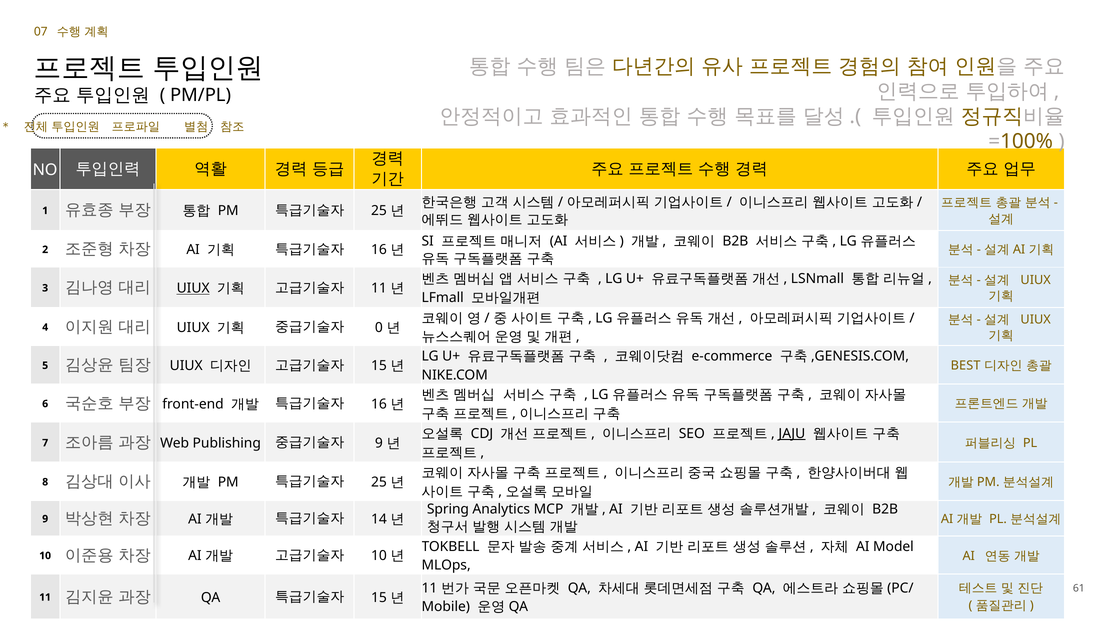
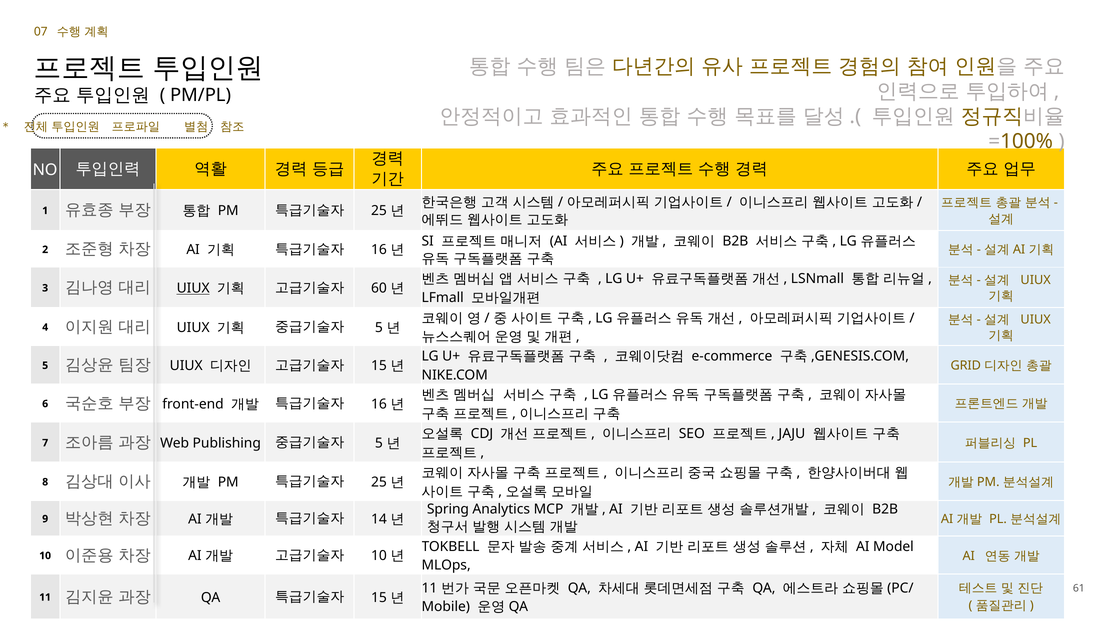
11 at (379, 288): 11 -> 60
0 at (379, 328): 0 -> 5
BEST: BEST -> GRID
JAJU underline: present -> none
9 at (379, 443): 9 -> 5
